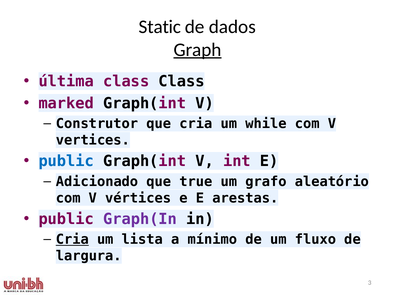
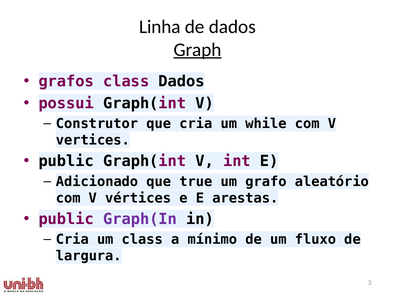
Static: Static -> Linha
última: última -> grafos
class Class: Class -> Dados
marked: marked -> possui
public at (66, 161) colour: blue -> black
Cria at (72, 240) underline: present -> none
um lista: lista -> class
